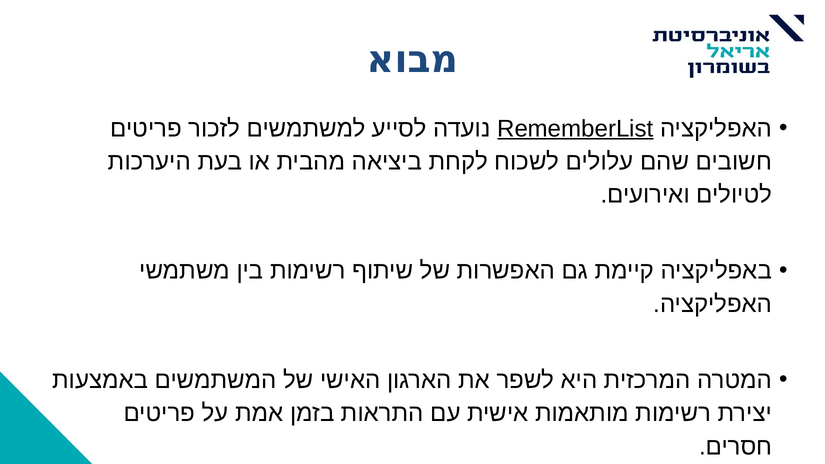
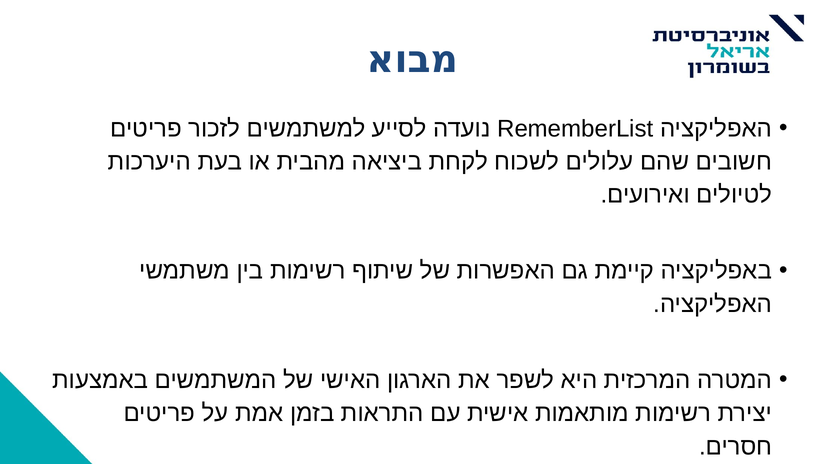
RememberList underline: present -> none
